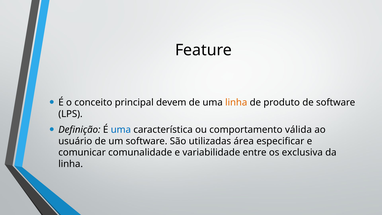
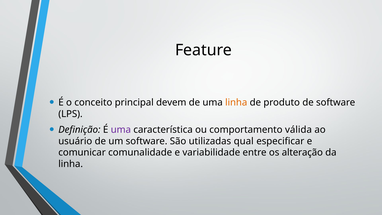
uma at (121, 130) colour: blue -> purple
área: área -> qual
exclusiva: exclusiva -> alteração
